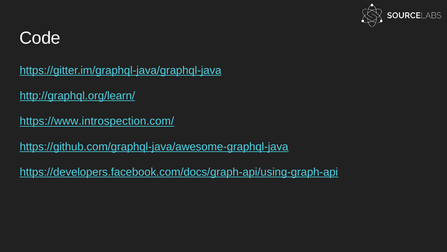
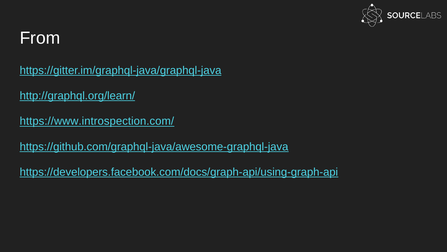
Code: Code -> From
